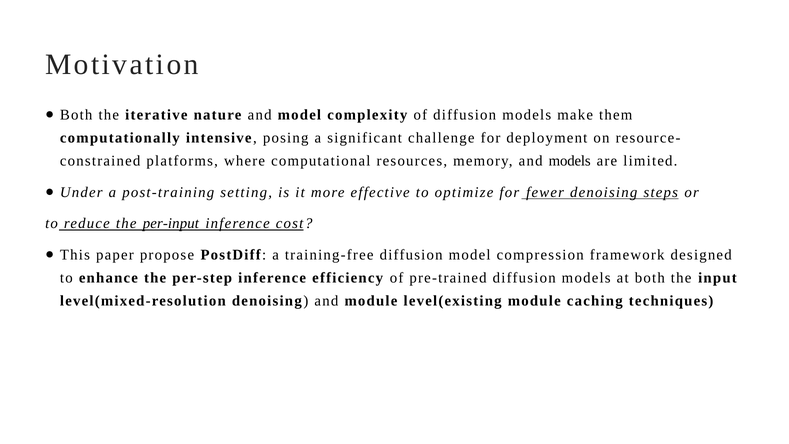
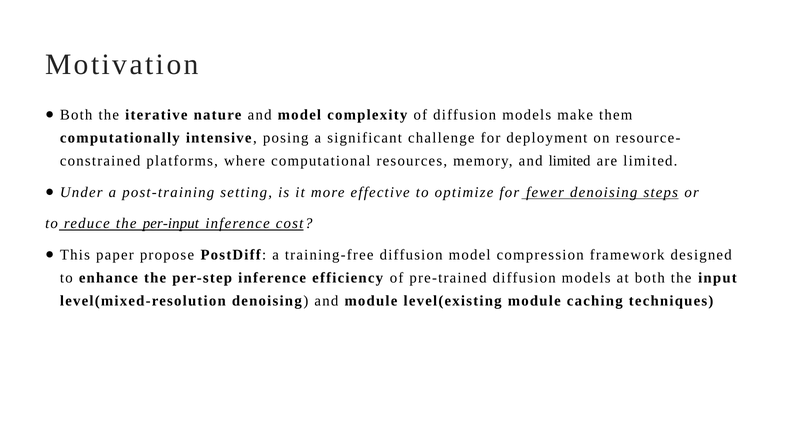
and models: models -> limited
